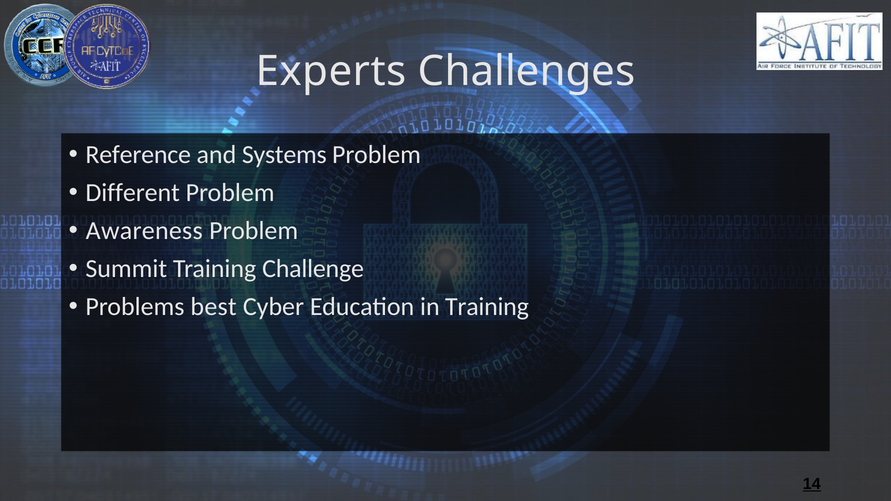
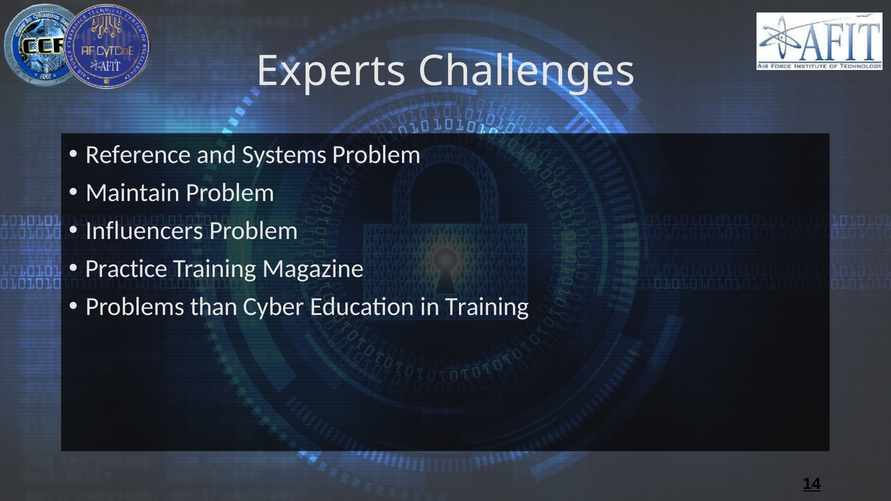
Different: Different -> Maintain
Awareness: Awareness -> Influencers
Summit: Summit -> Practice
Challenge: Challenge -> Magazine
best: best -> than
